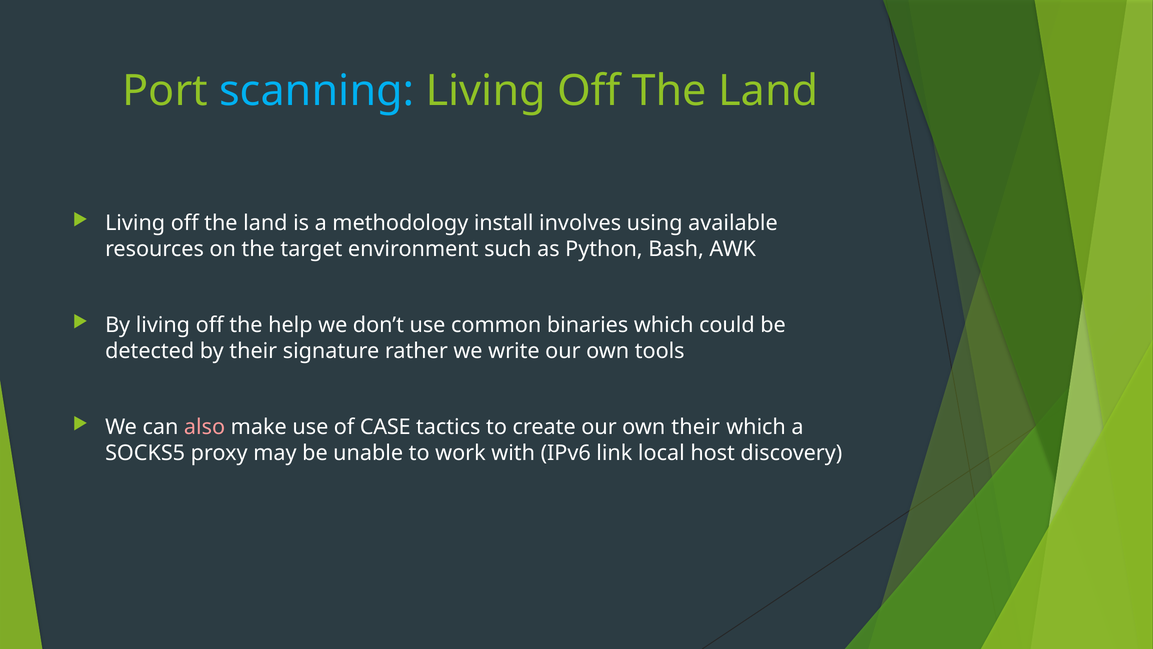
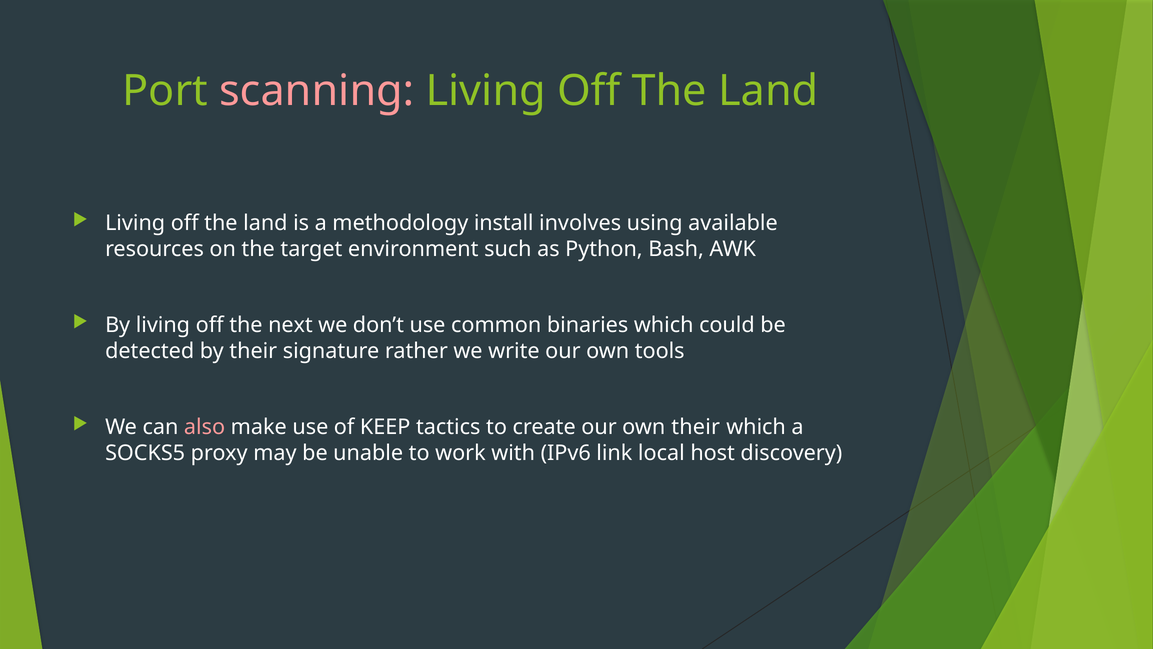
scanning colour: light blue -> pink
help: help -> next
CASE: CASE -> KEEP
